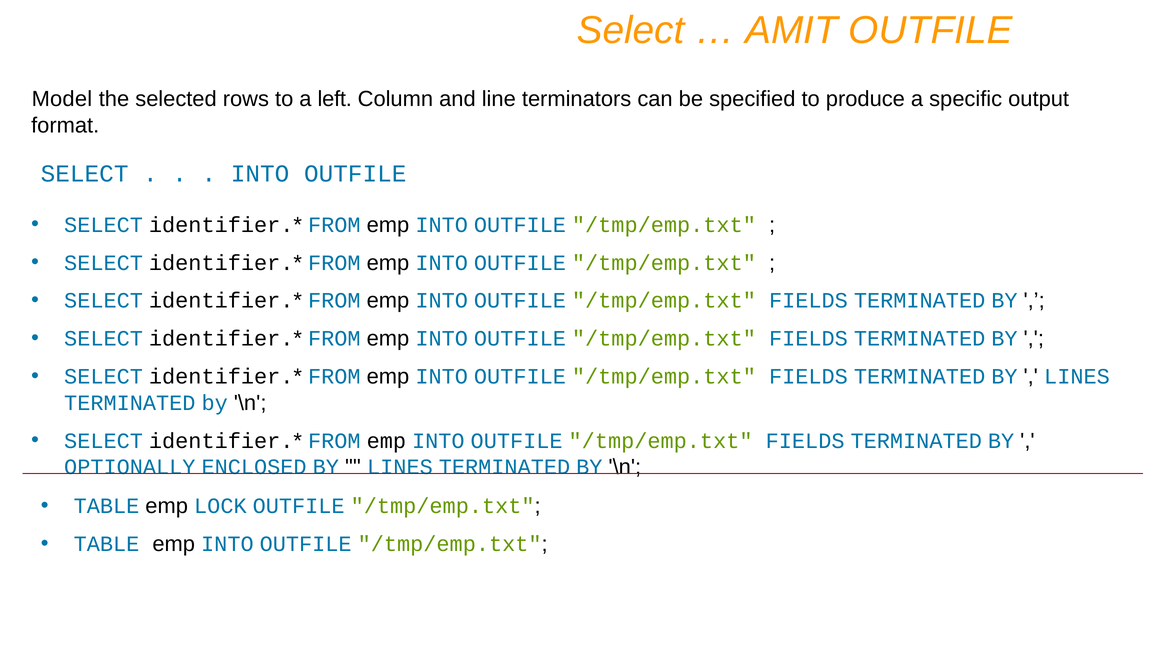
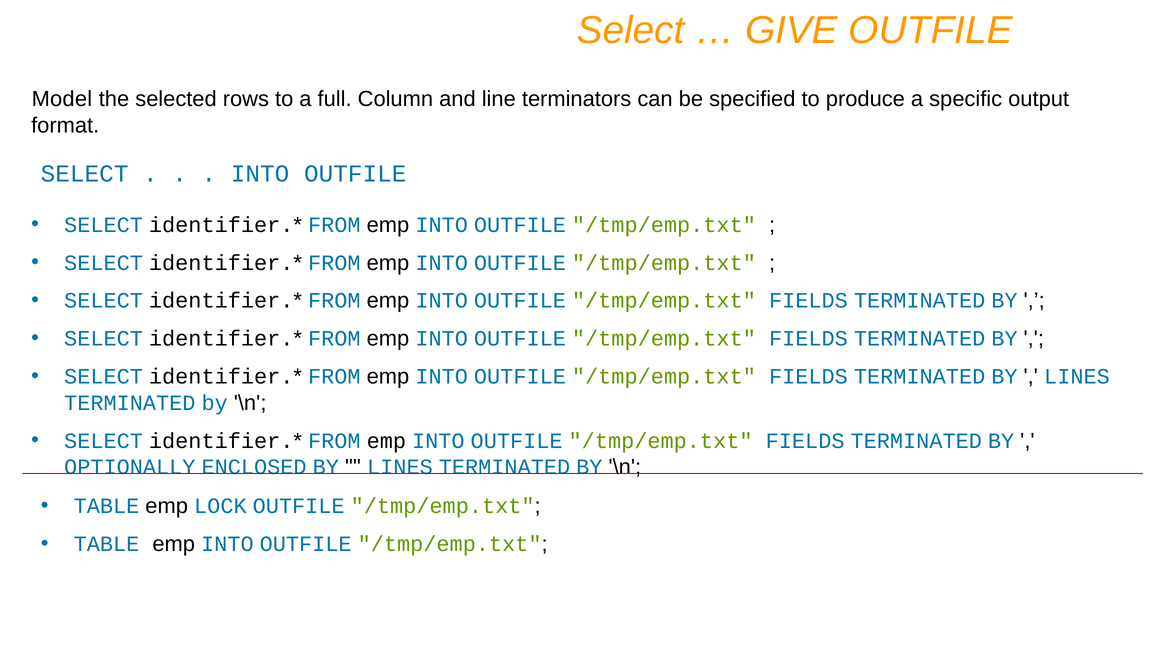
AMIT: AMIT -> GIVE
left: left -> full
